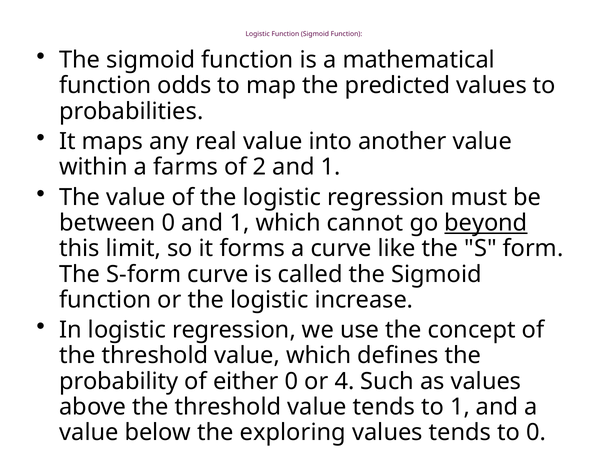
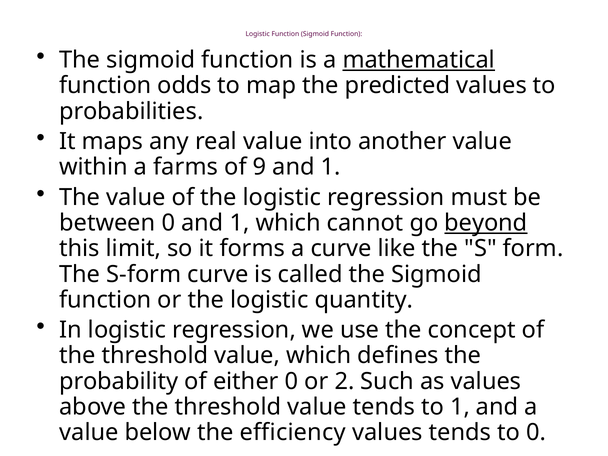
mathematical underline: none -> present
2: 2 -> 9
increase: increase -> quantity
4: 4 -> 2
exploring: exploring -> efficiency
